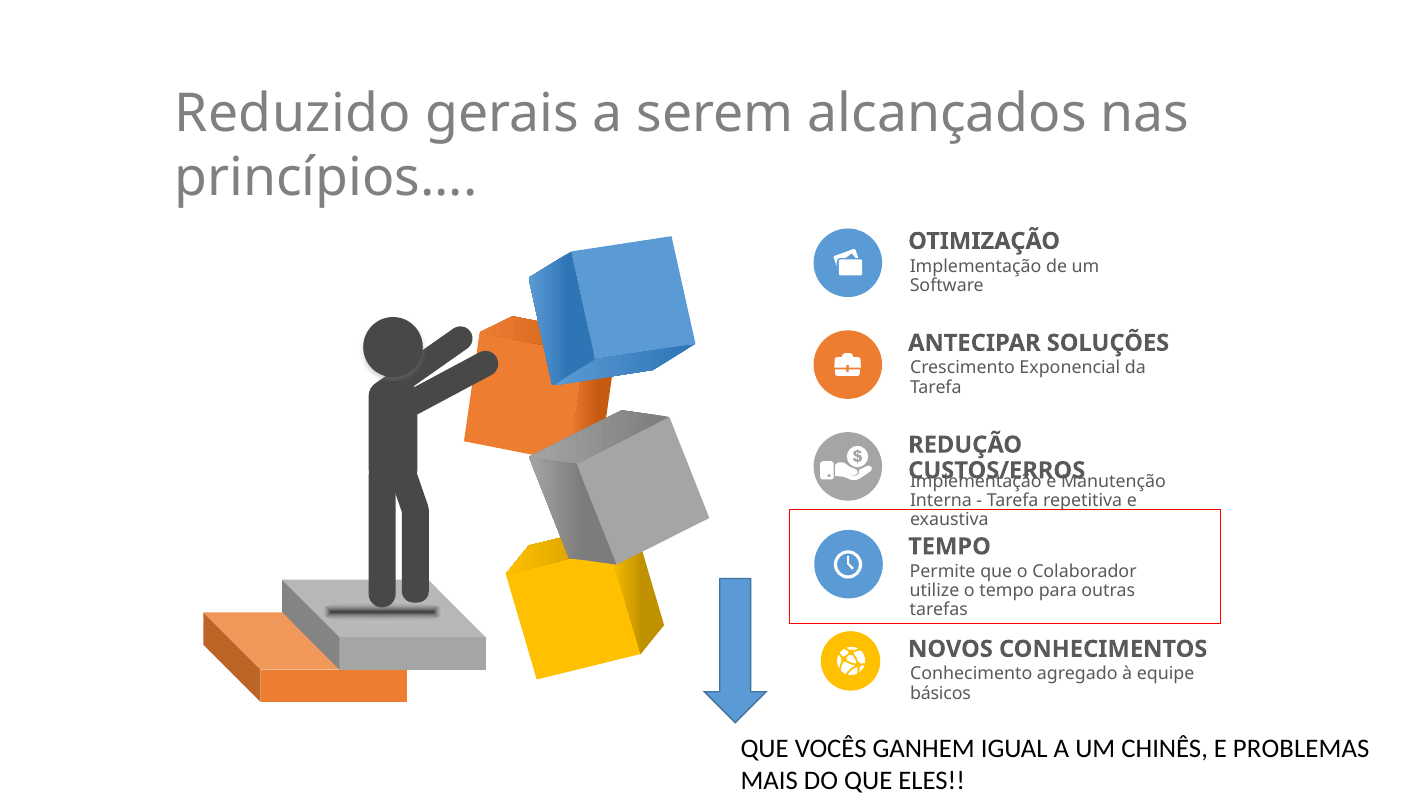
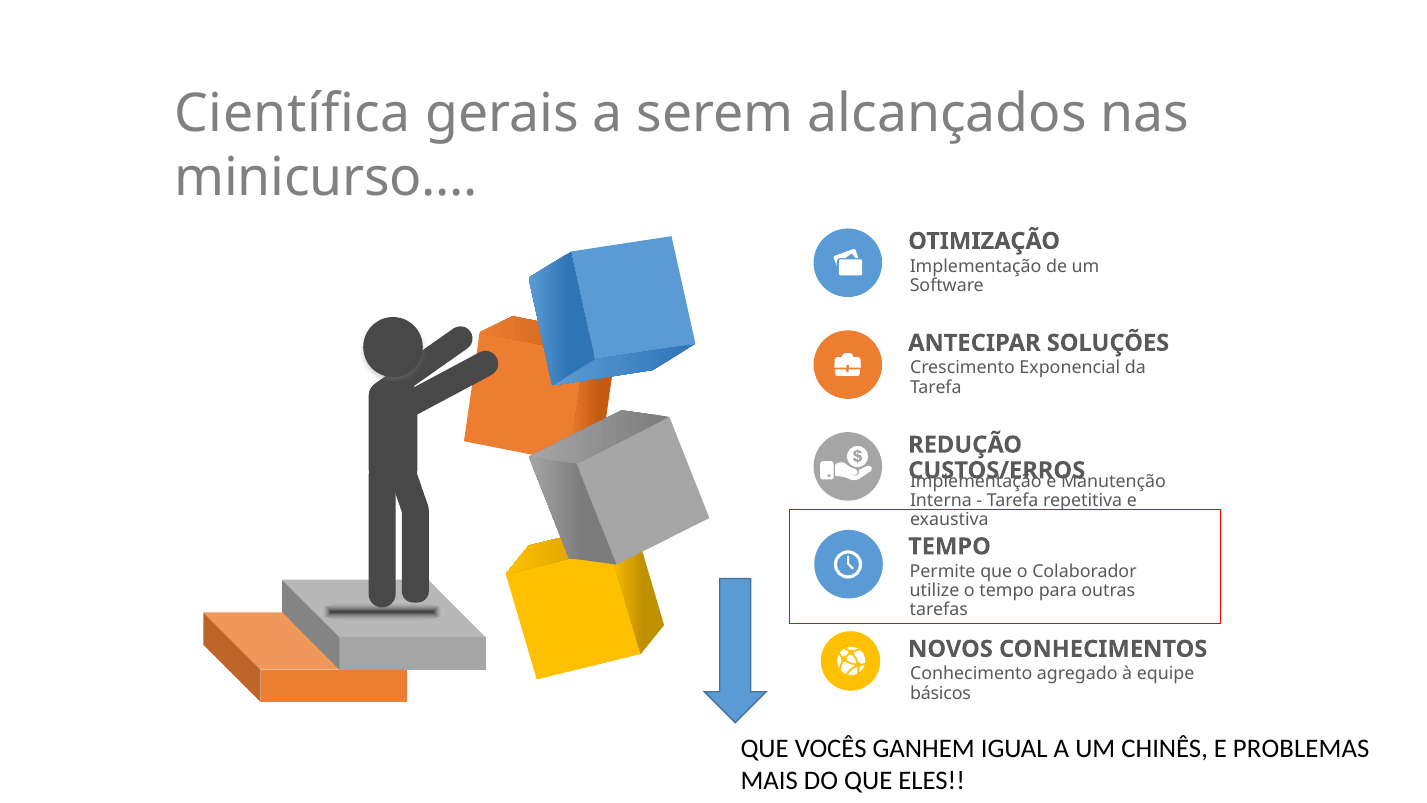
Reduzido: Reduzido -> Científica
princípios: princípios -> minicurso
